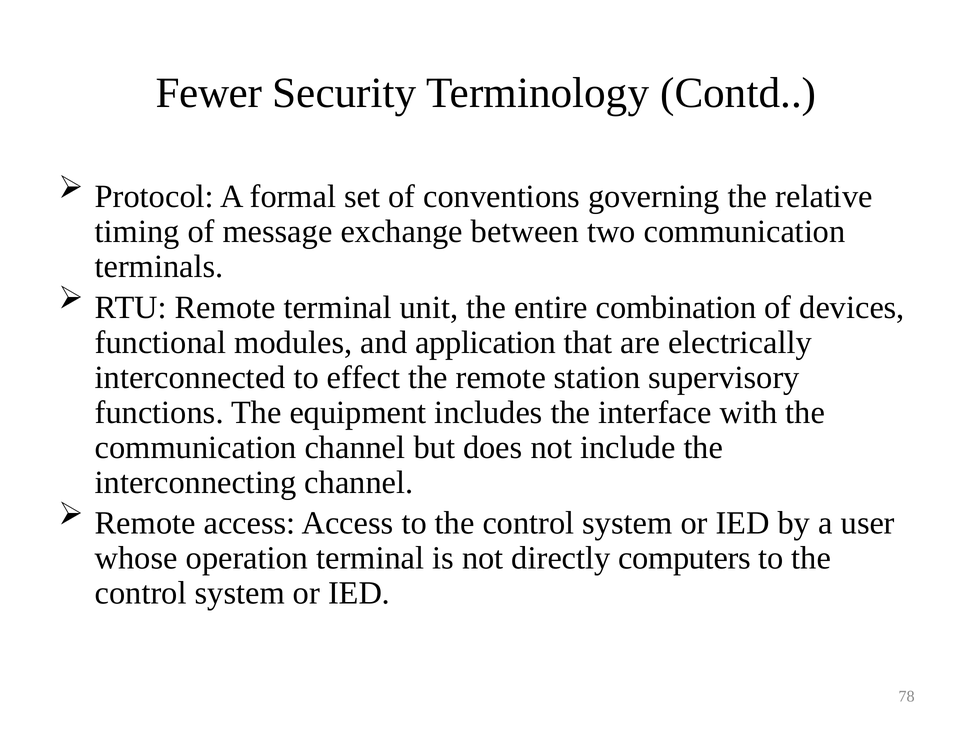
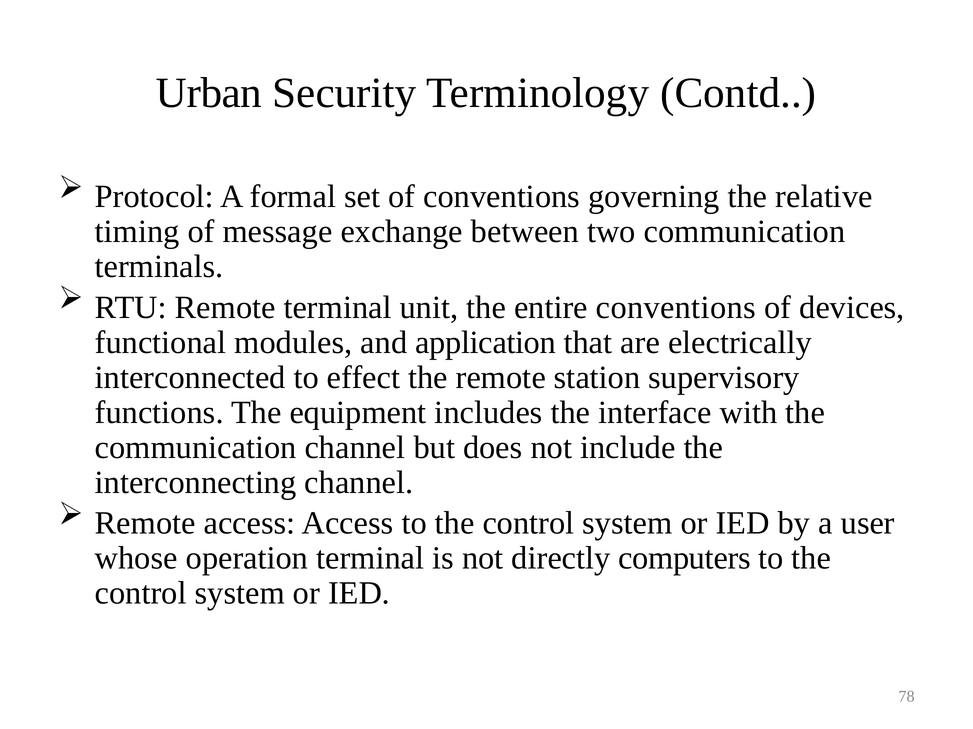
Fewer: Fewer -> Urban
entire combination: combination -> conventions
